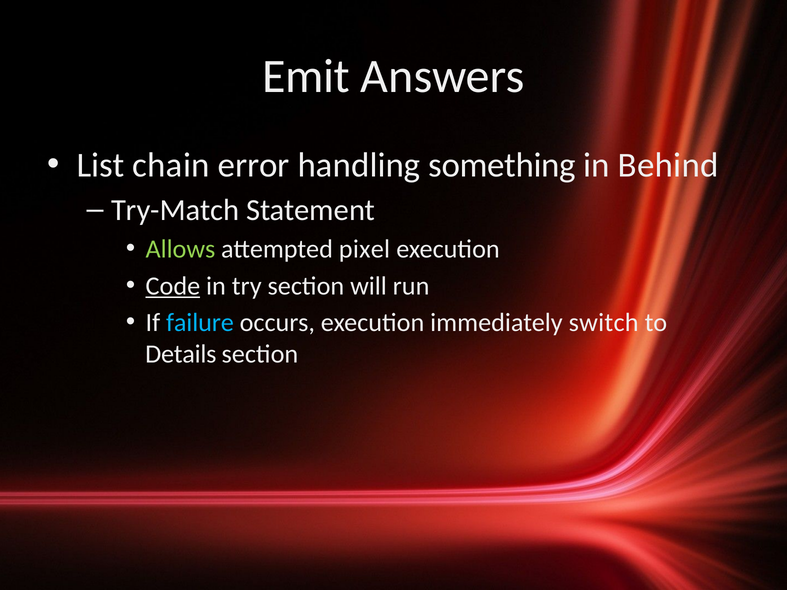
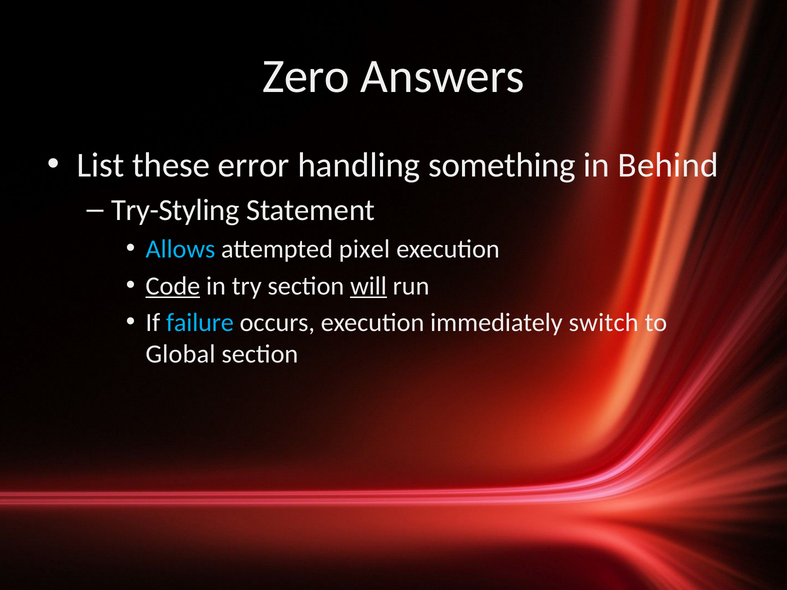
Emit: Emit -> Zero
chain: chain -> these
Try-Match: Try-Match -> Try-Styling
Allows colour: light green -> light blue
will underline: none -> present
Details: Details -> Global
